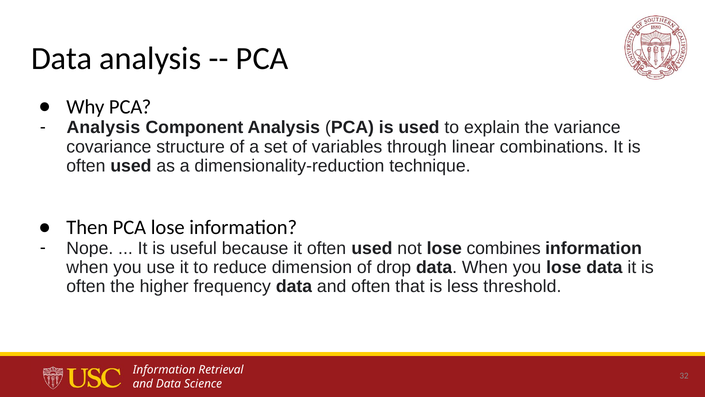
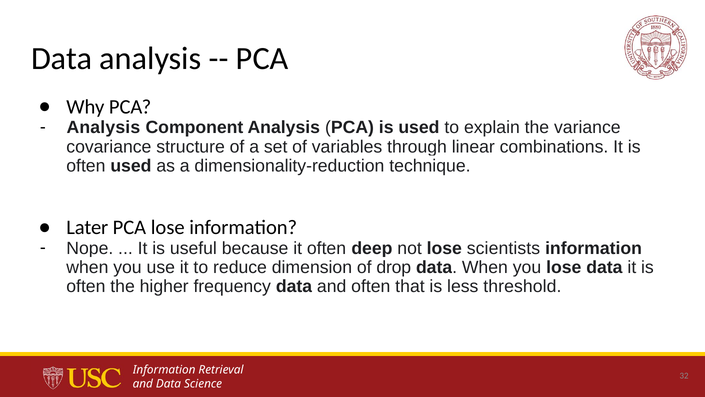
Then: Then -> Later
it often used: used -> deep
combines: combines -> scientists
